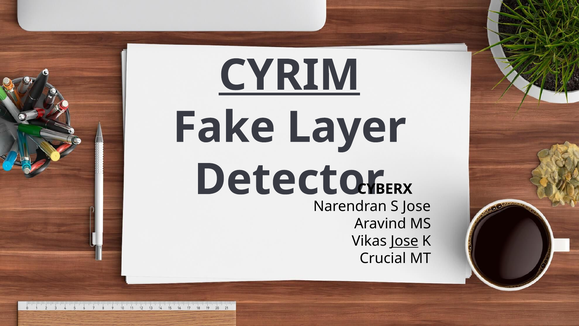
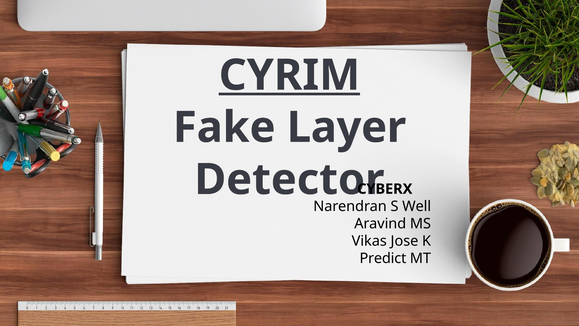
S Jose: Jose -> Well
Jose at (404, 241) underline: present -> none
Crucial: Crucial -> Predict
